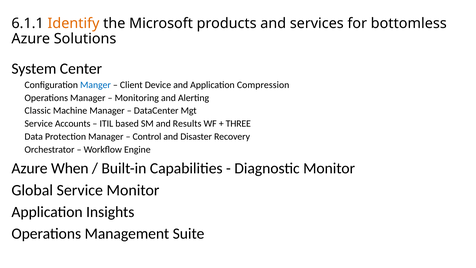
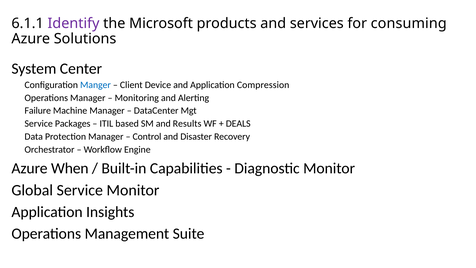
Identify colour: orange -> purple
bottomless: bottomless -> consuming
Classic: Classic -> Failure
Accounts: Accounts -> Packages
THREE: THREE -> DEALS
